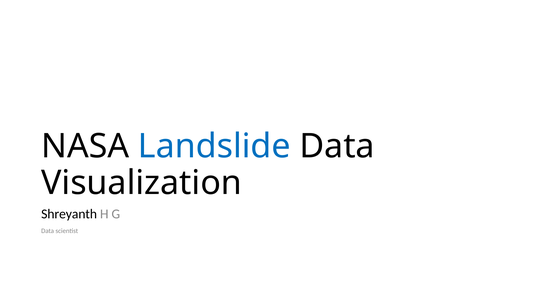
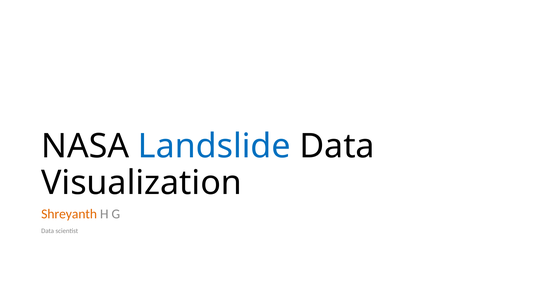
Shreyanth colour: black -> orange
